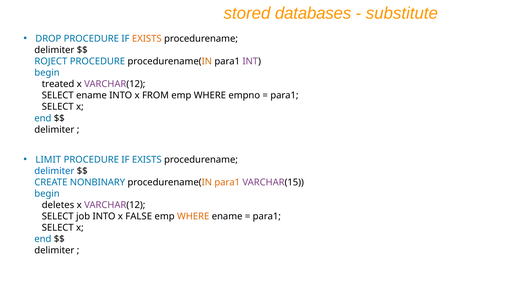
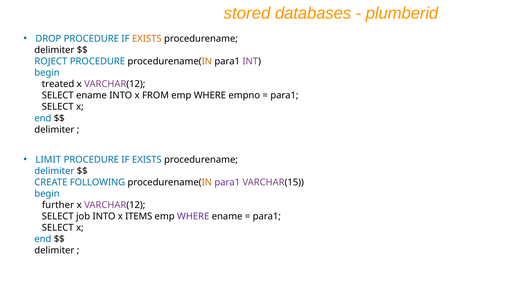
substitute: substitute -> plumberid
NONBINARY: NONBINARY -> FOLLOWING
para1 at (227, 182) colour: orange -> purple
deletes: deletes -> further
FALSE: FALSE -> ITEMS
WHERE at (193, 217) colour: orange -> purple
